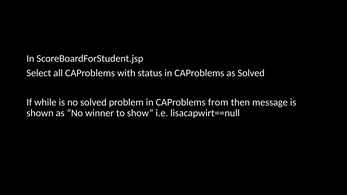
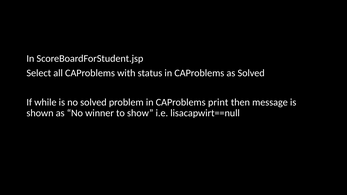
from: from -> print
